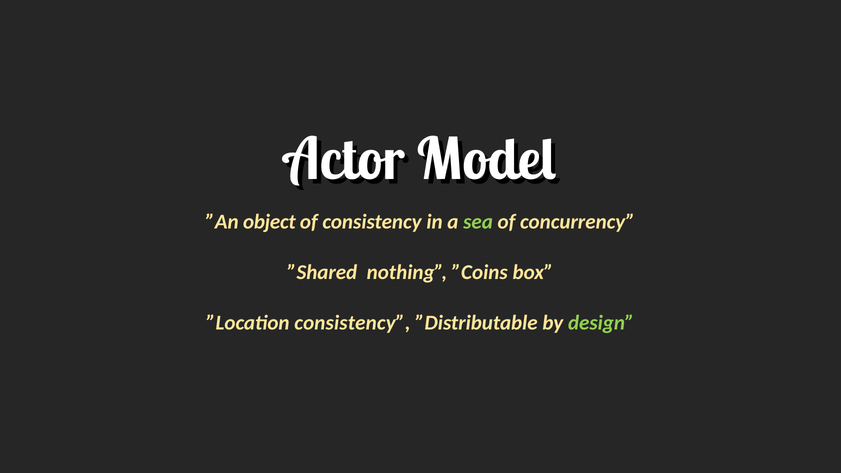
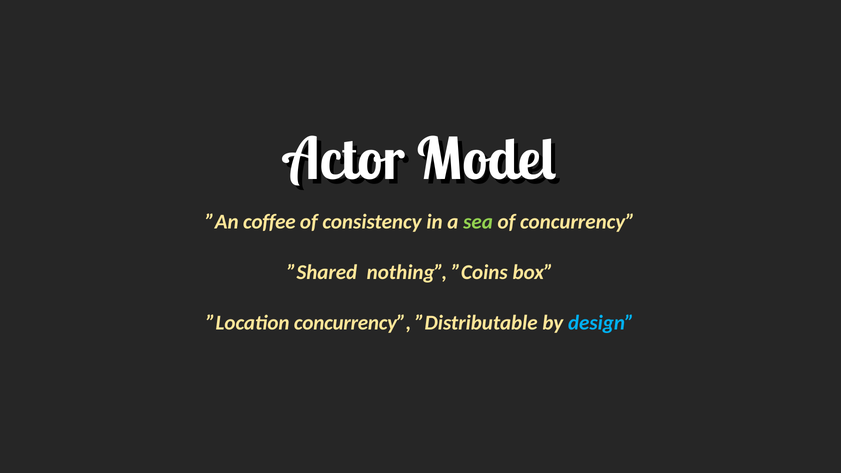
object: object -> coffee
”Location consistency: consistency -> concurrency
design colour: light green -> light blue
